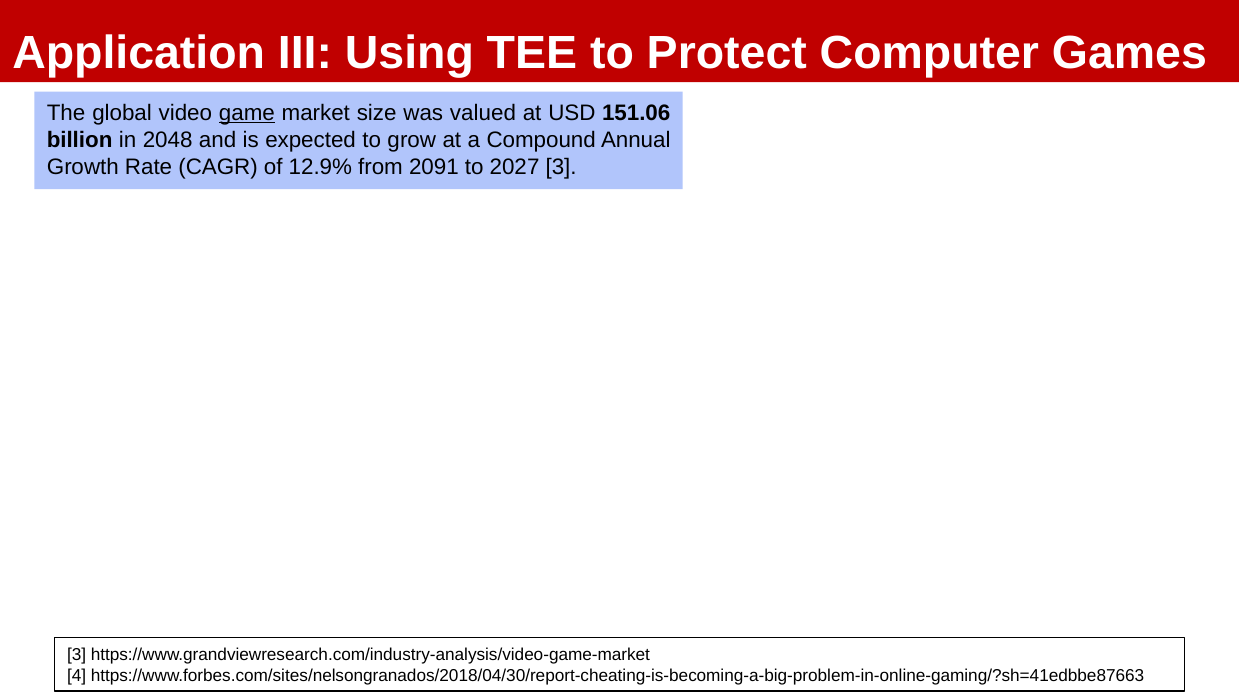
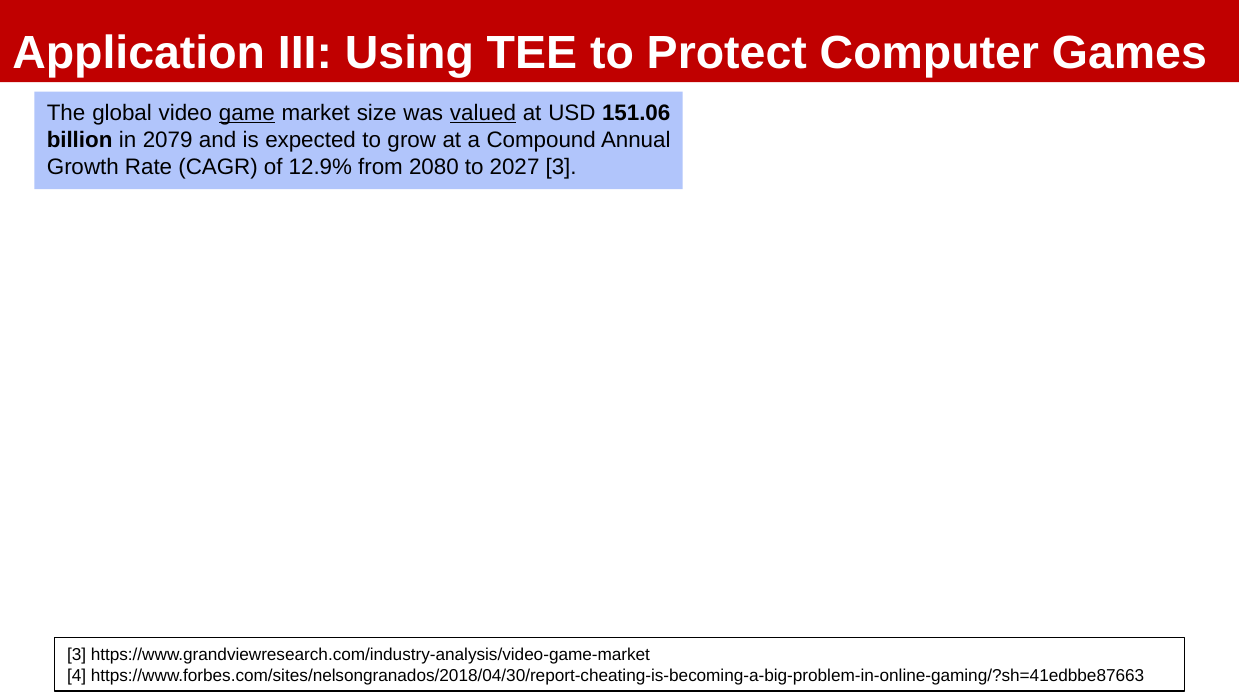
valued underline: none -> present
2048: 2048 -> 2079
2091: 2091 -> 2080
